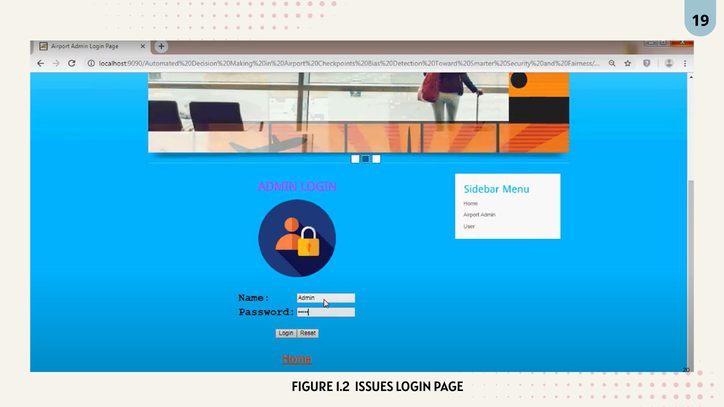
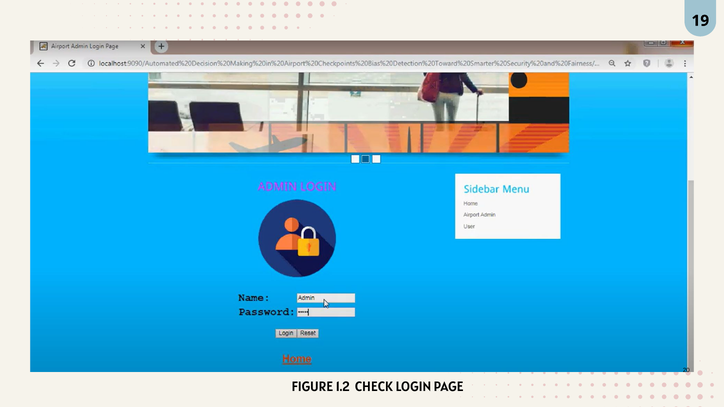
ISSUES: ISSUES -> CHECK
